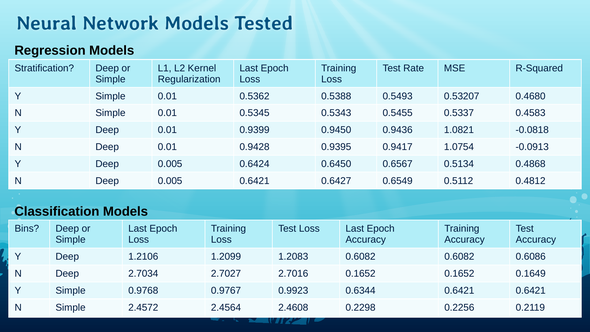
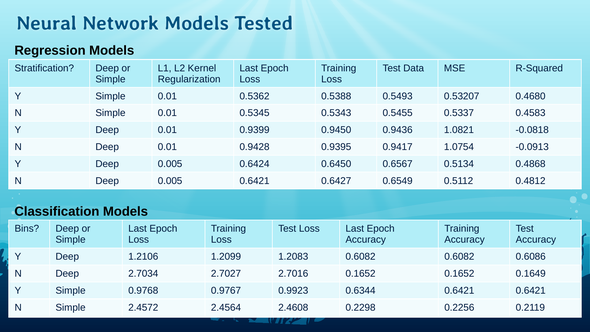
Rate: Rate -> Data
